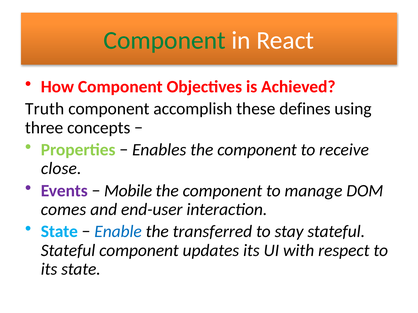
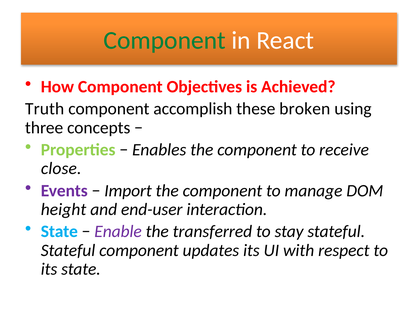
defines: defines -> broken
Mobile: Mobile -> Import
comes: comes -> height
Enable colour: blue -> purple
